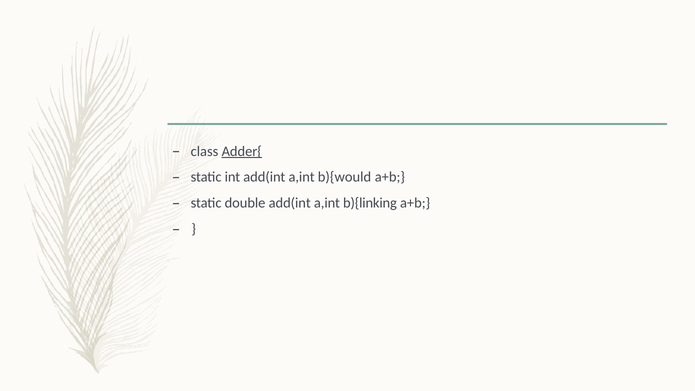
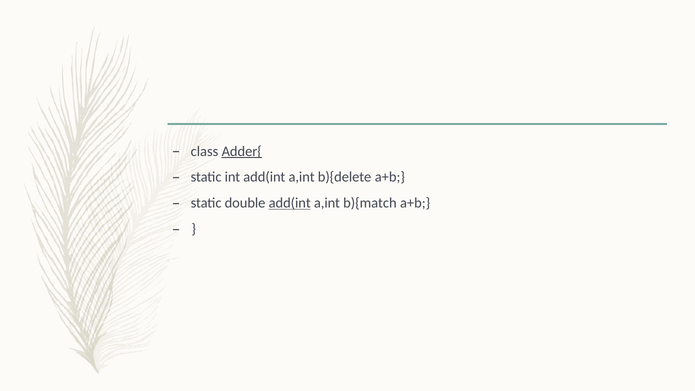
b){would: b){would -> b){delete
add(int at (290, 203) underline: none -> present
b){linking: b){linking -> b){match
